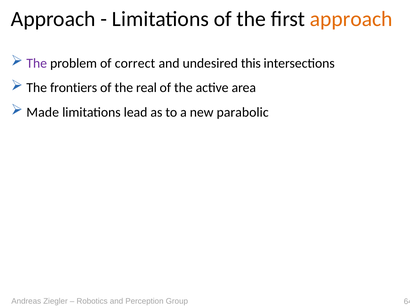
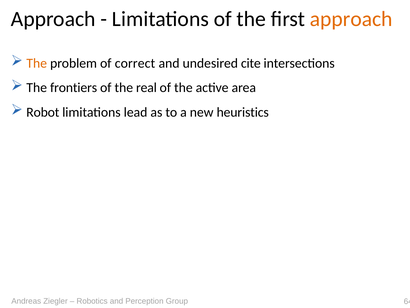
The at (37, 63) colour: purple -> orange
this: this -> cite
Made: Made -> Robot
parabolic: parabolic -> heuristics
